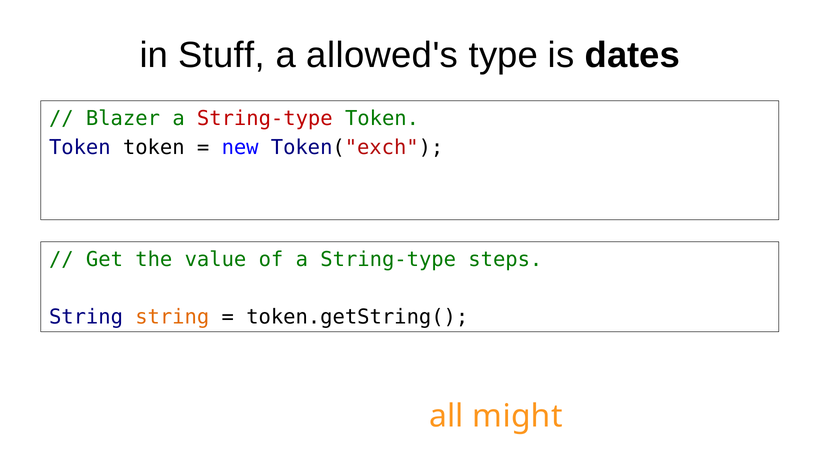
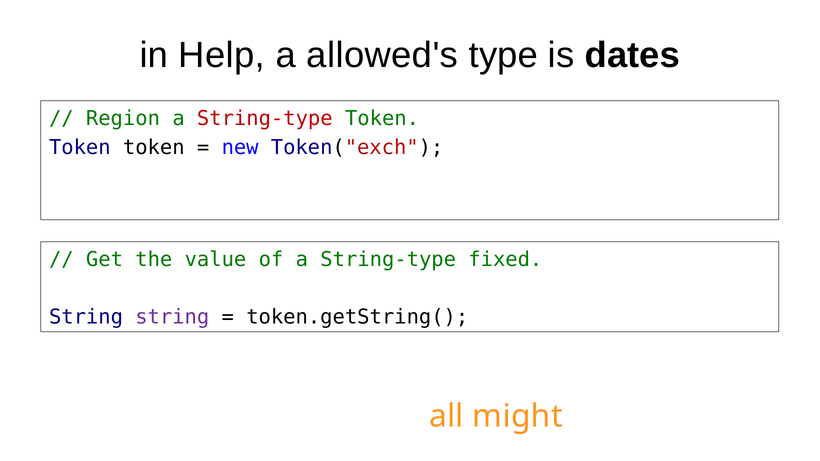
Stuff: Stuff -> Help
Blazer: Blazer -> Region
steps: steps -> fixed
string at (172, 317) colour: orange -> purple
